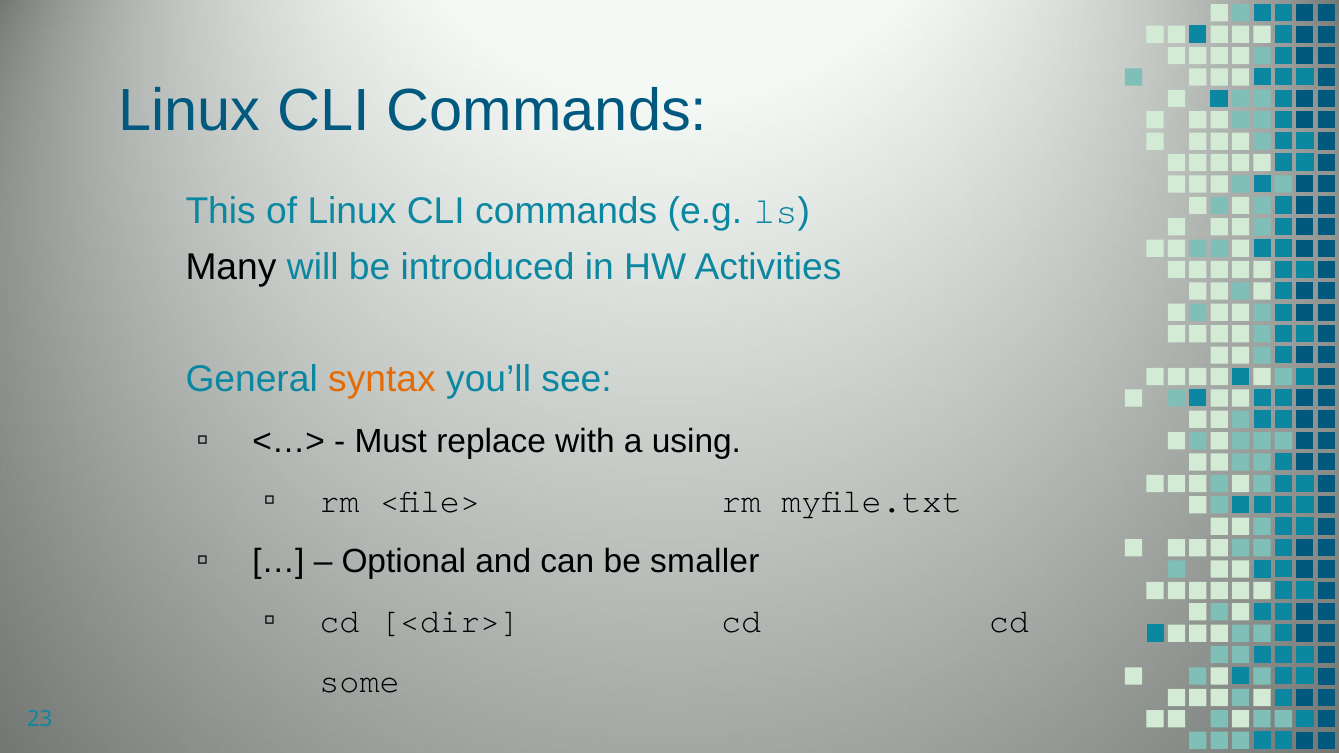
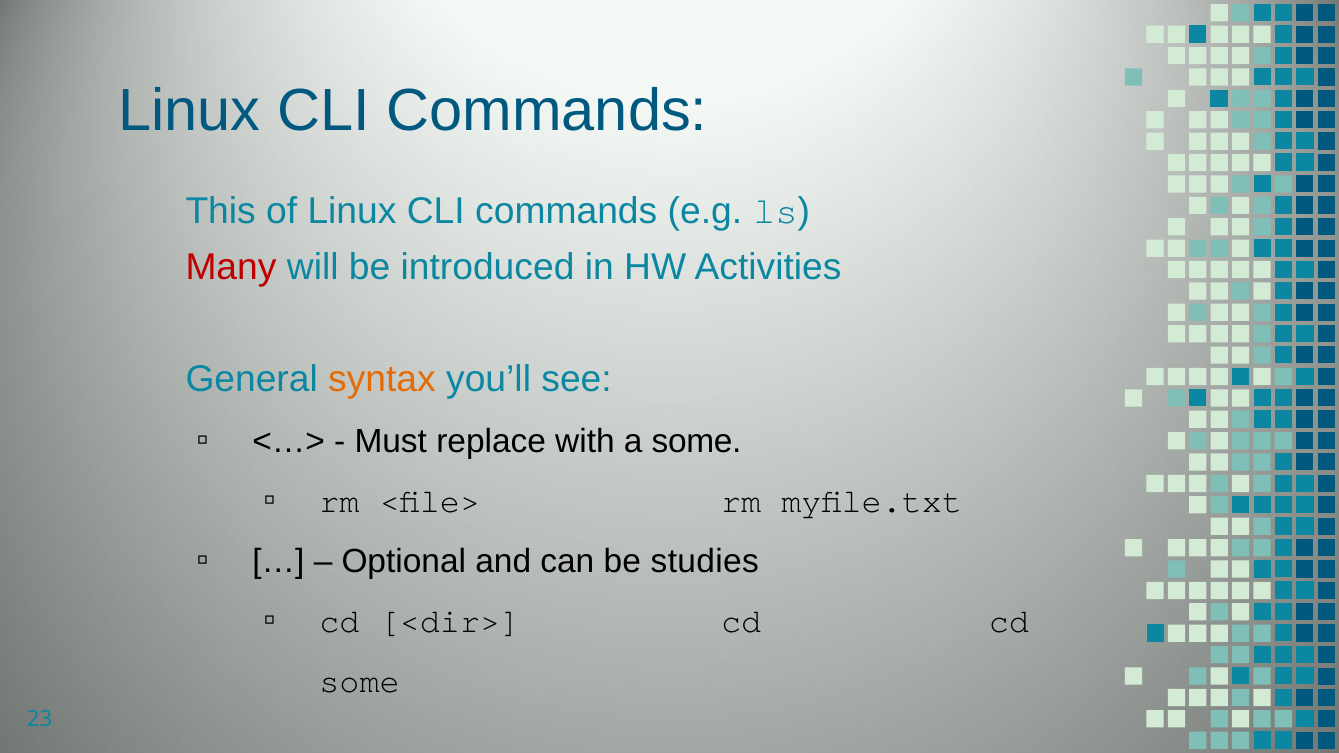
Many colour: black -> red
a using: using -> some
smaller: smaller -> studies
